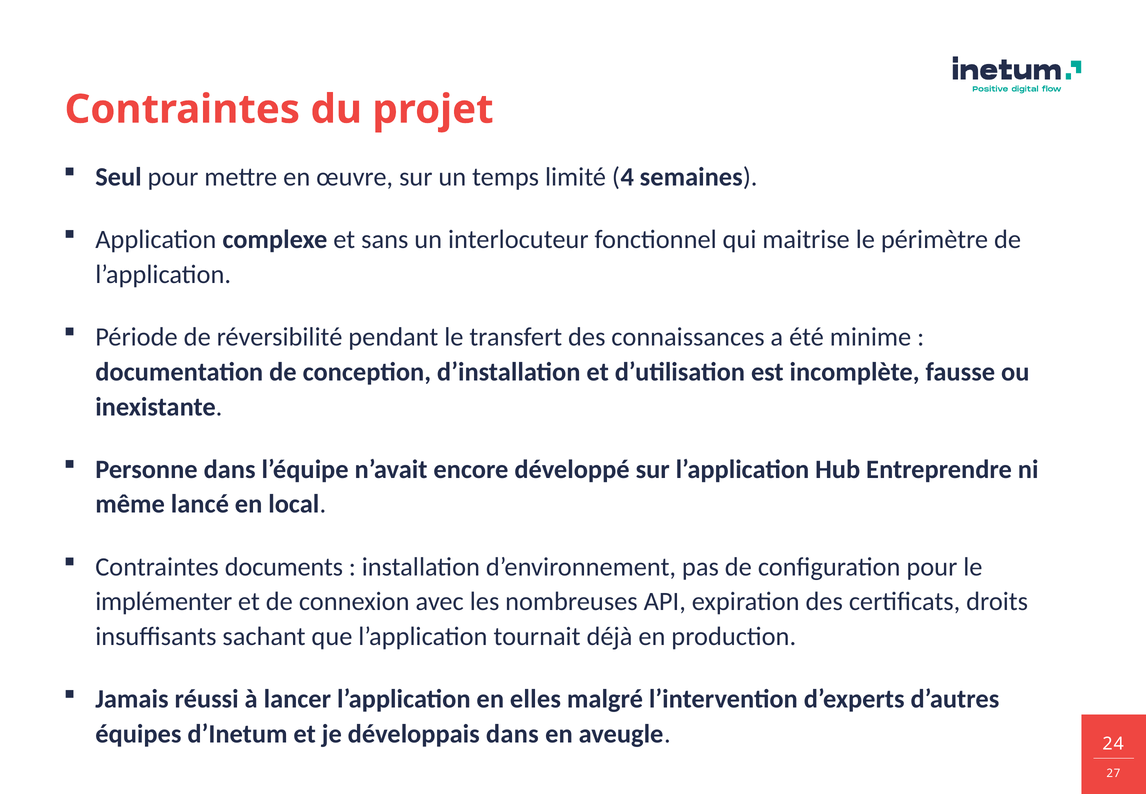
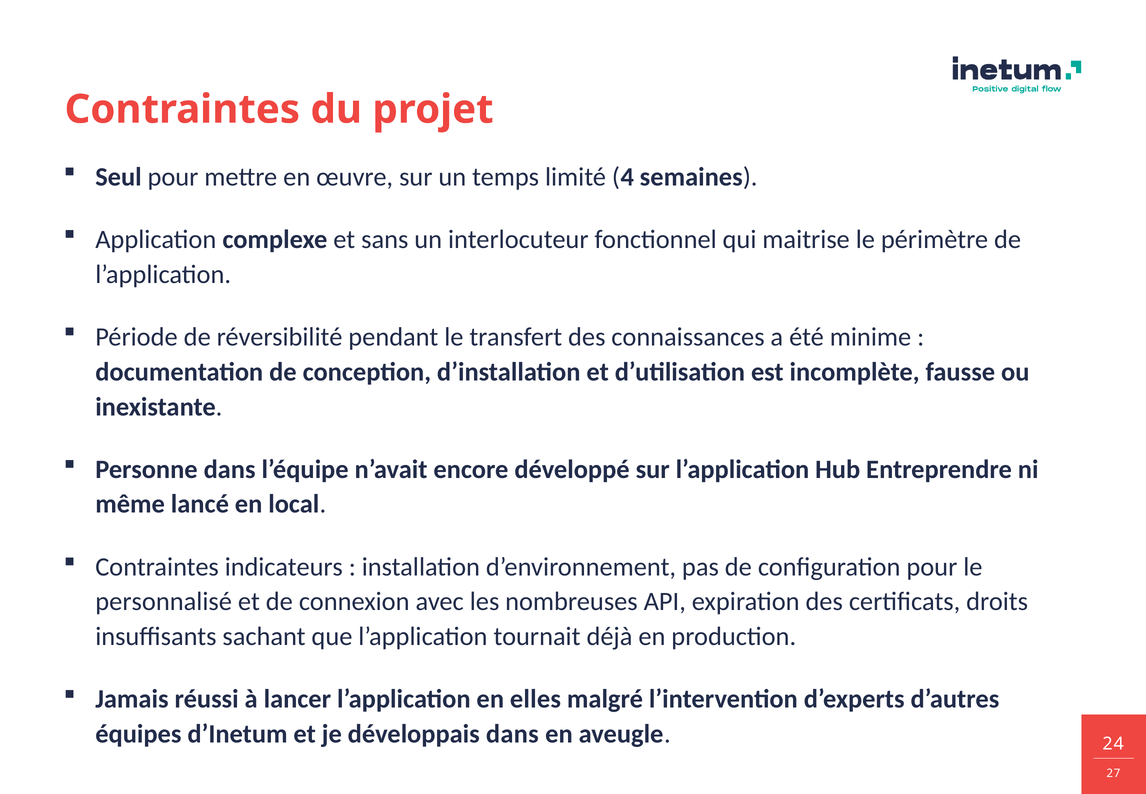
documents: documents -> indicateurs
implémenter: implémenter -> personnalisé
